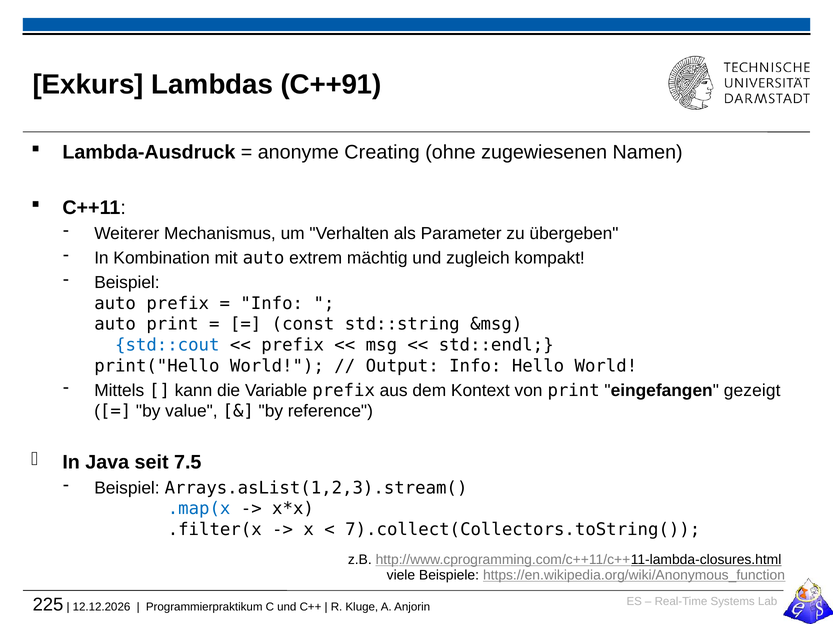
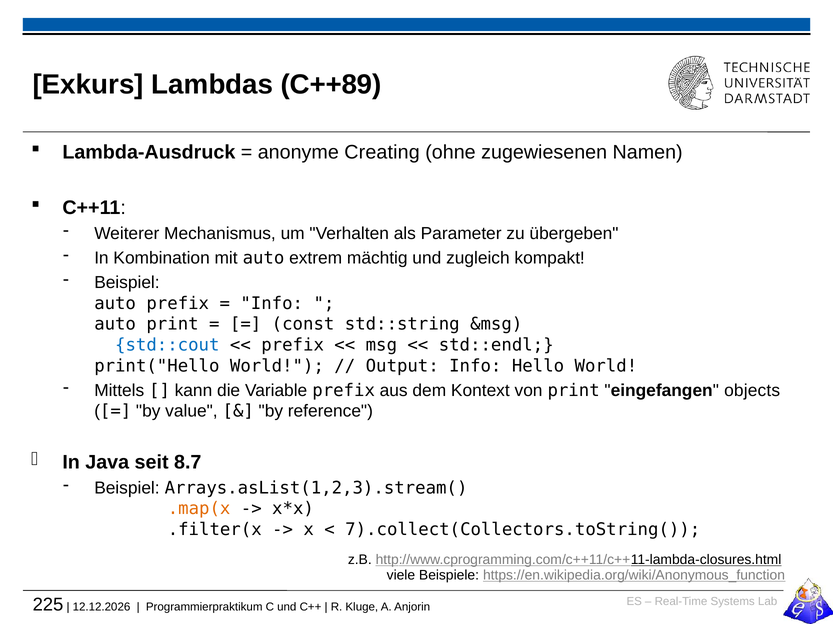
C++91: C++91 -> C++89
gezeigt: gezeigt -> objects
7.5: 7.5 -> 8.7
.map(x colour: blue -> orange
